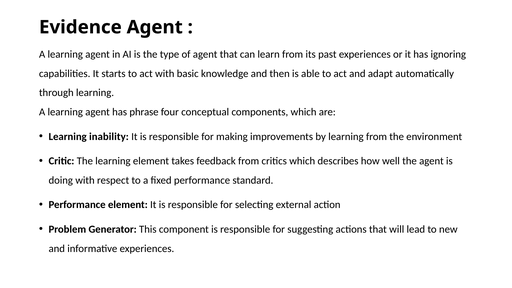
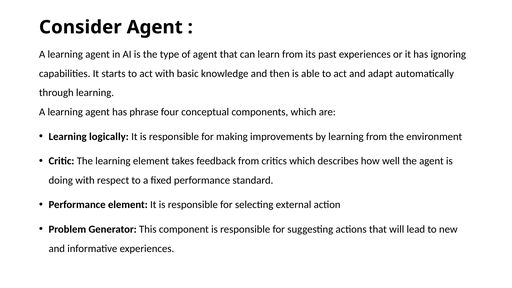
Evidence: Evidence -> Consider
inability: inability -> logically
